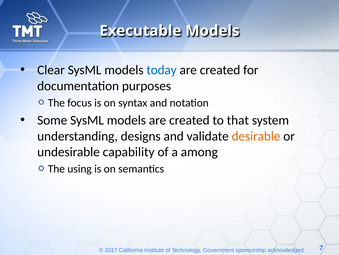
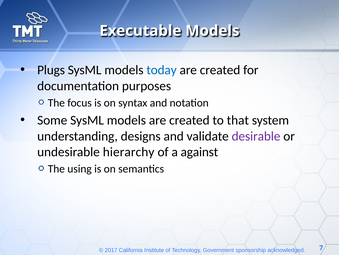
Clear: Clear -> Plugs
desirable colour: orange -> purple
capability: capability -> hierarchy
among: among -> against
